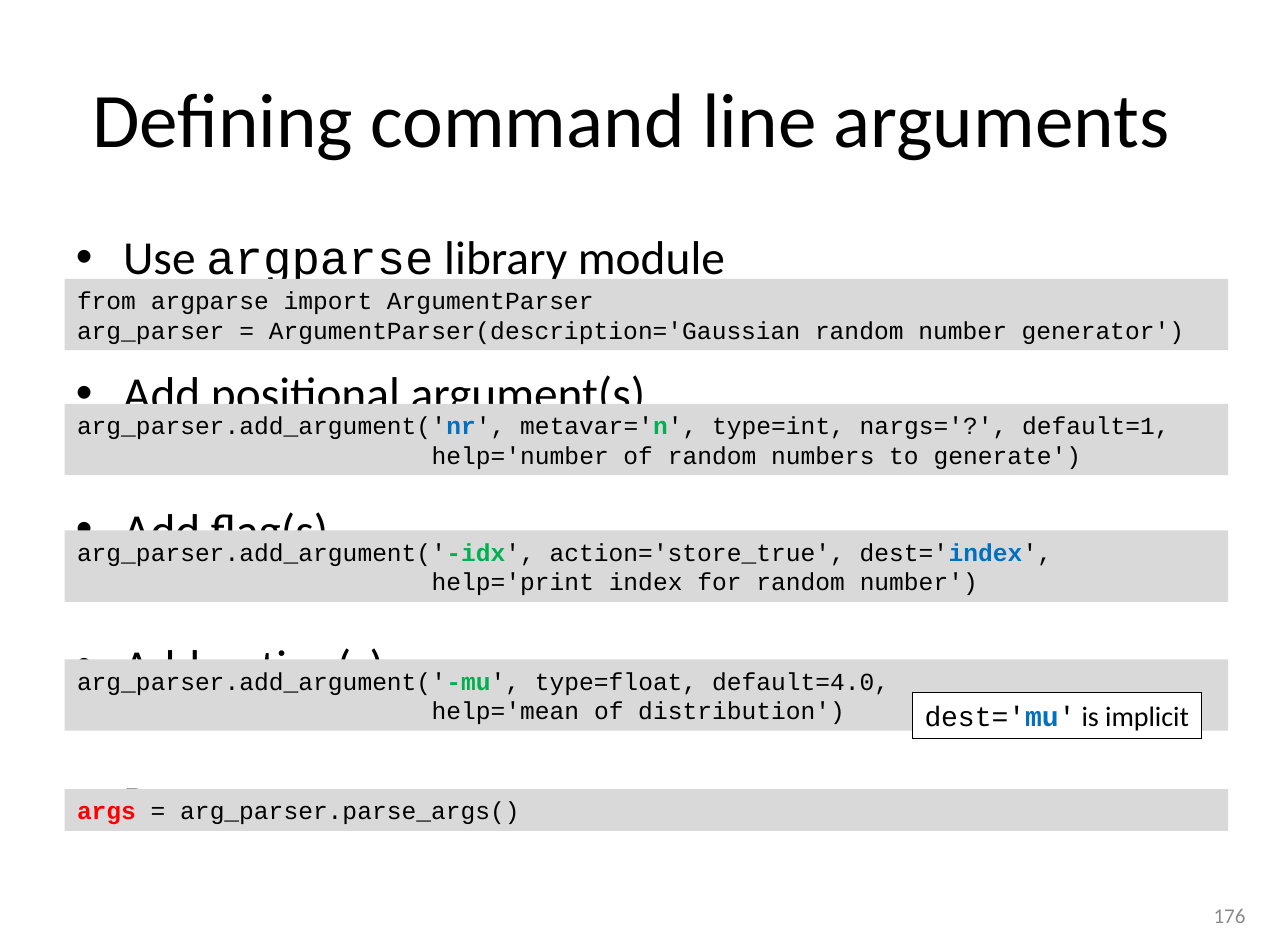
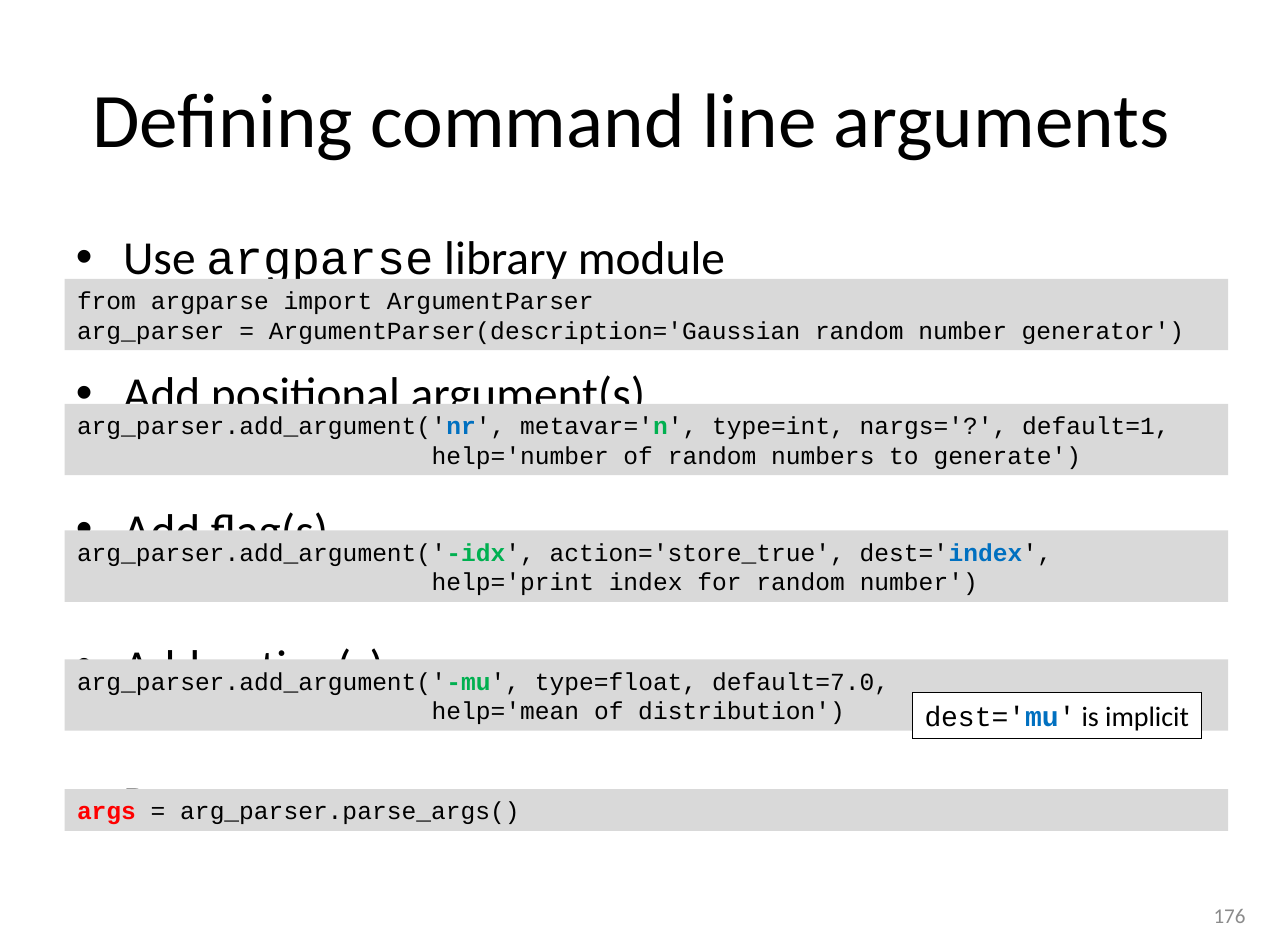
default=4.0: default=4.0 -> default=7.0
